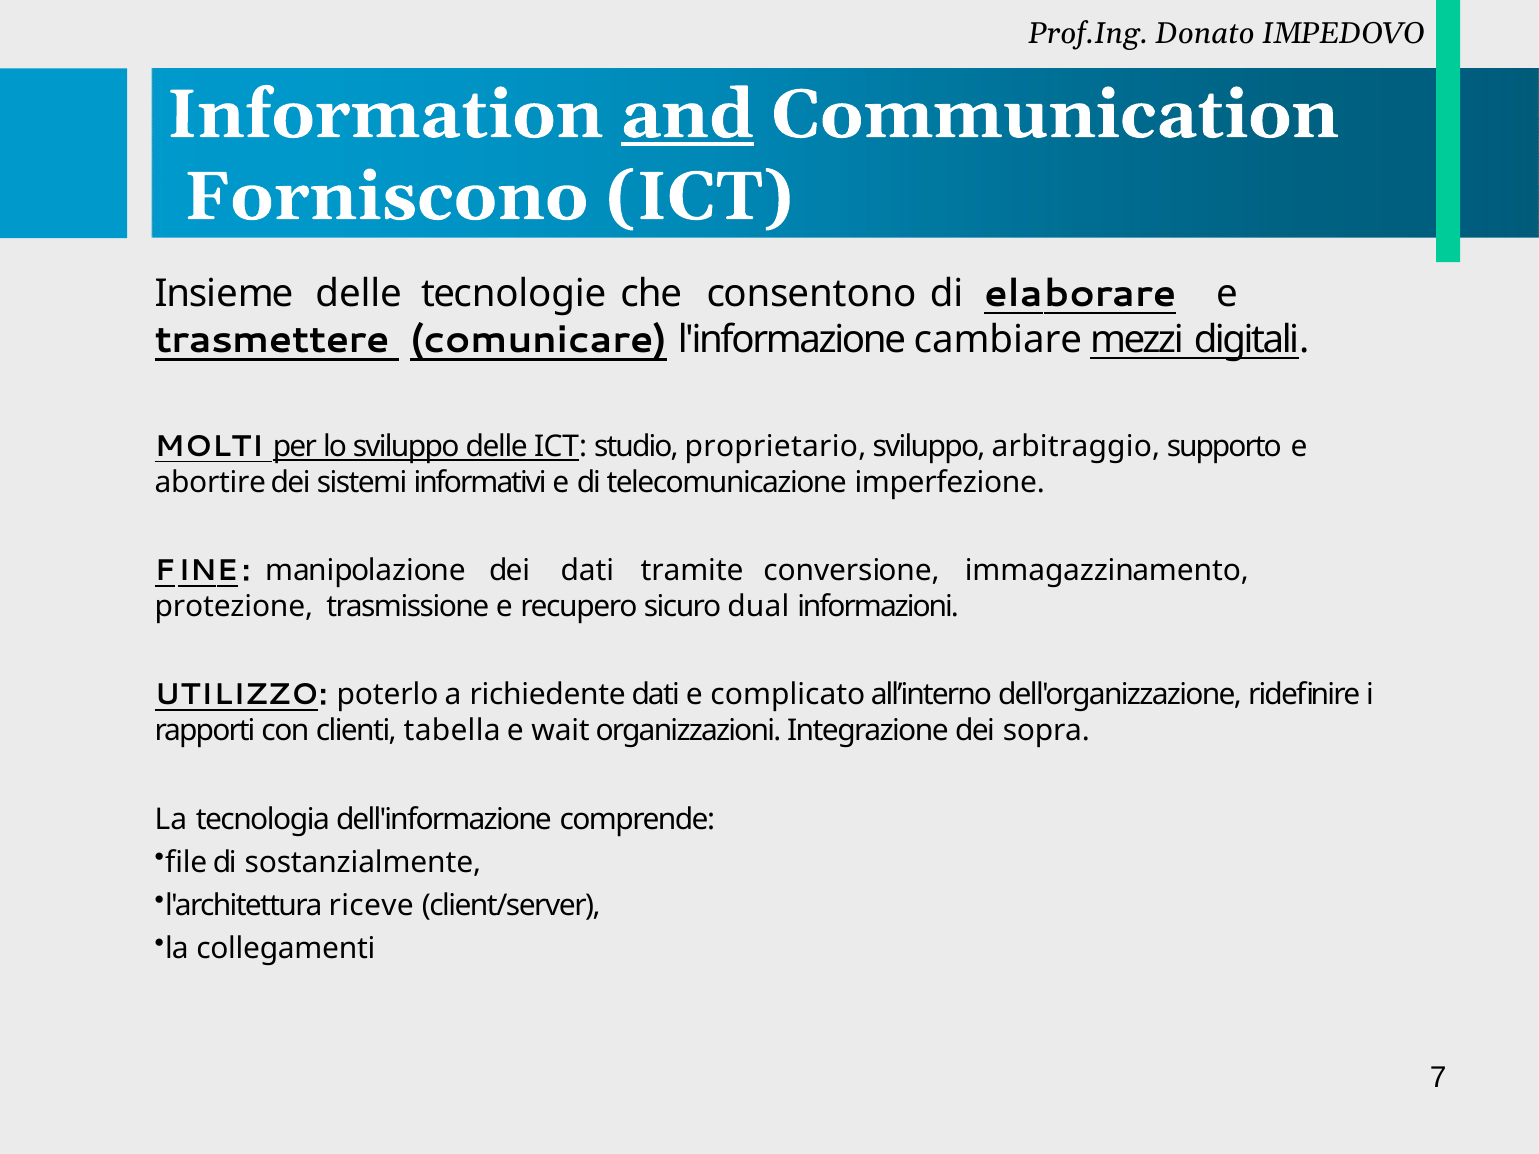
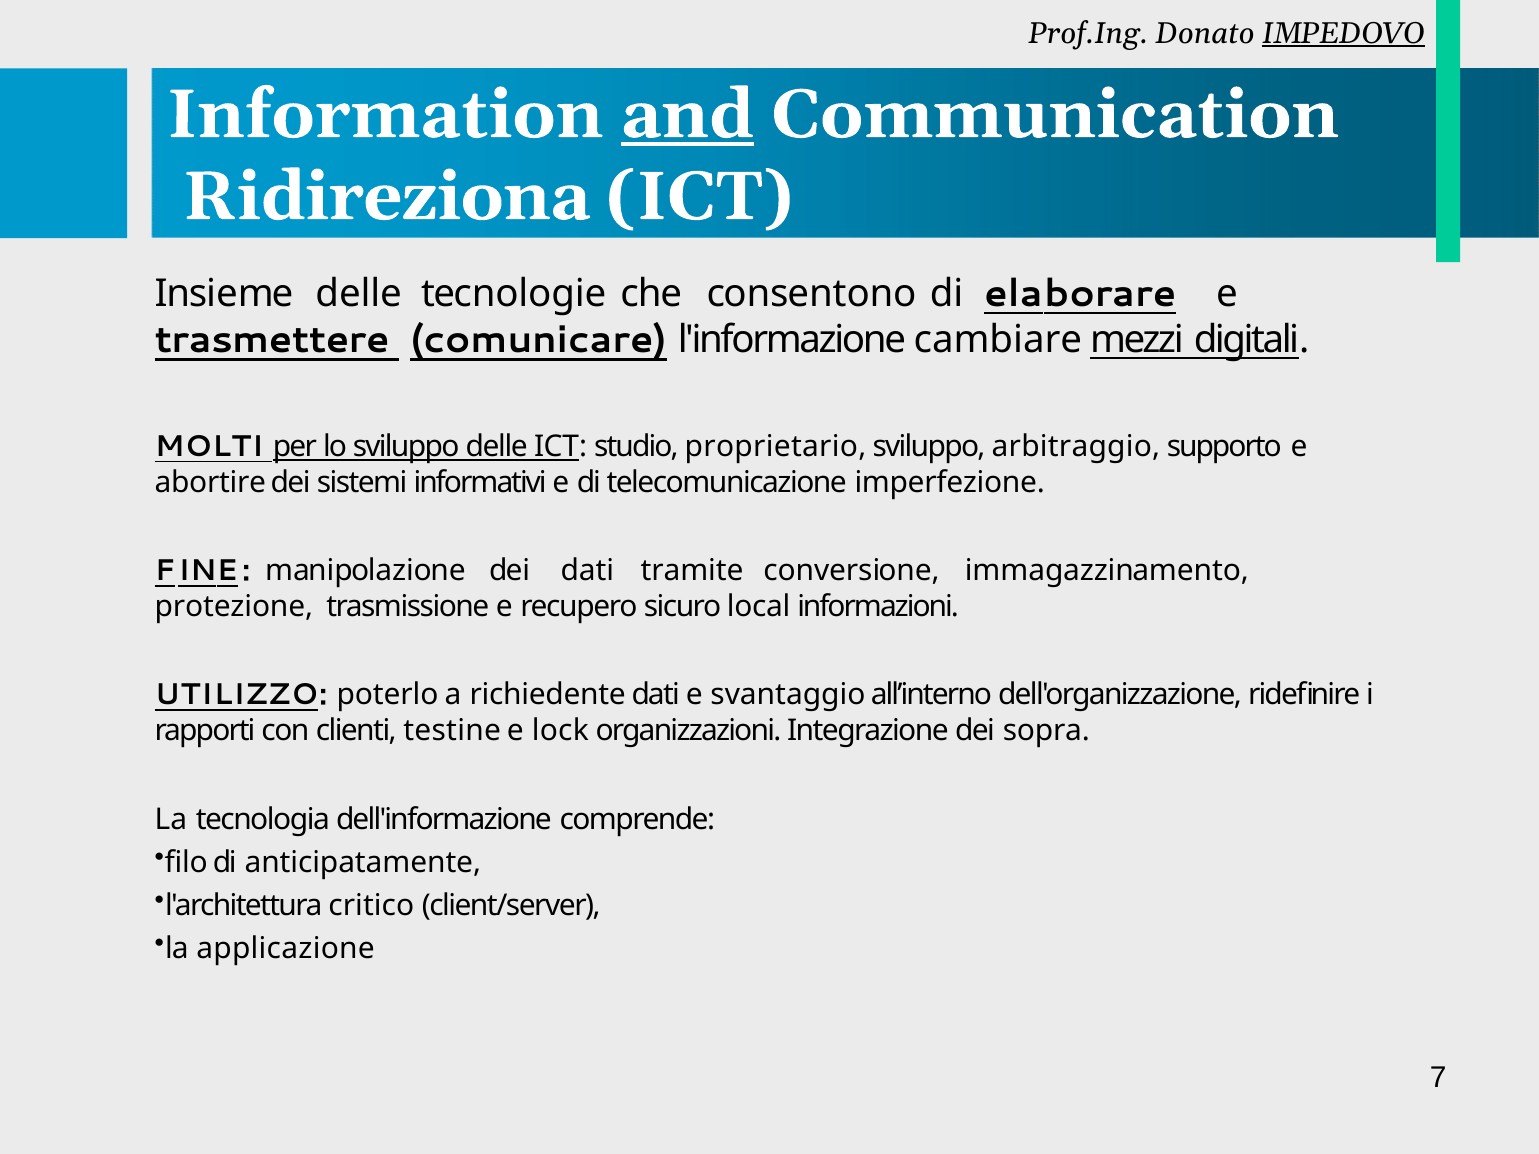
IMPEDOVO underline: none -> present
Forniscono: Forniscono -> Ridireziona
dual: dual -> local
complicato: complicato -> svantaggio
tabella: tabella -> testine
wait: wait -> lock
file: file -> filo
sostanzialmente: sostanzialmente -> anticipatamente
riceve: riceve -> critico
collegamenti: collegamenti -> applicazione
